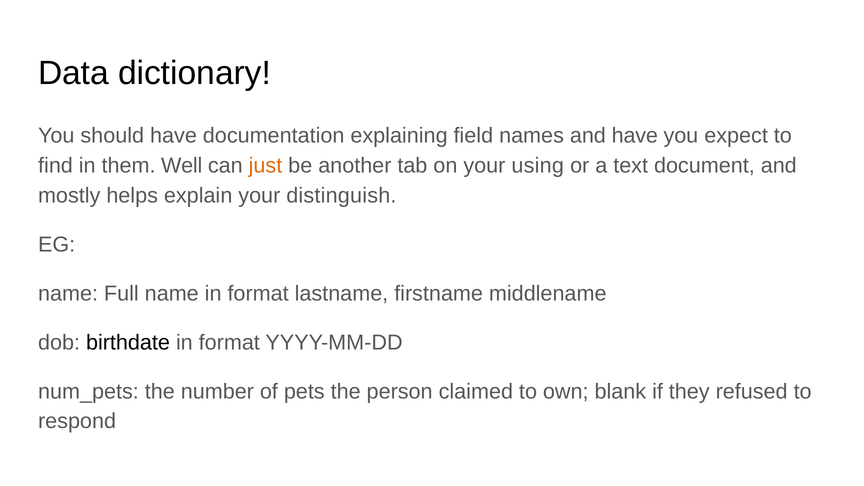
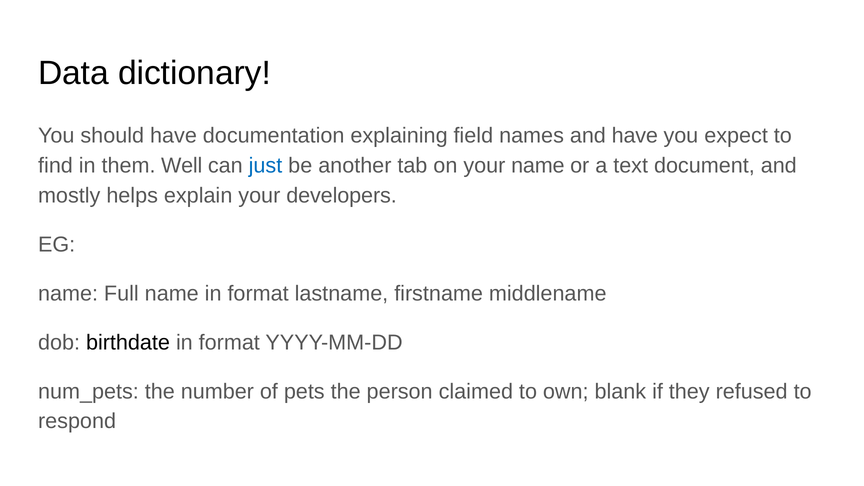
just colour: orange -> blue
your using: using -> name
distinguish: distinguish -> developers
